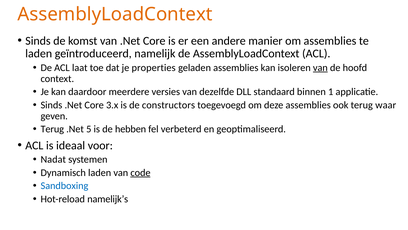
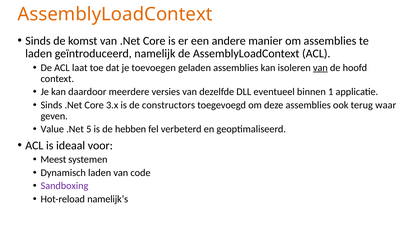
properties: properties -> toevoegen
standaard: standaard -> eventueel
Terug at (52, 129): Terug -> Value
Nadat: Nadat -> Meest
code underline: present -> none
Sandboxing colour: blue -> purple
